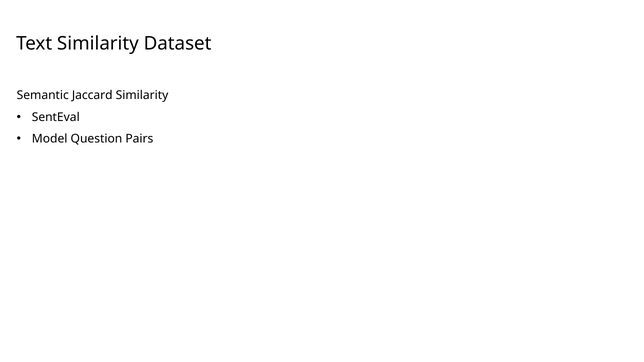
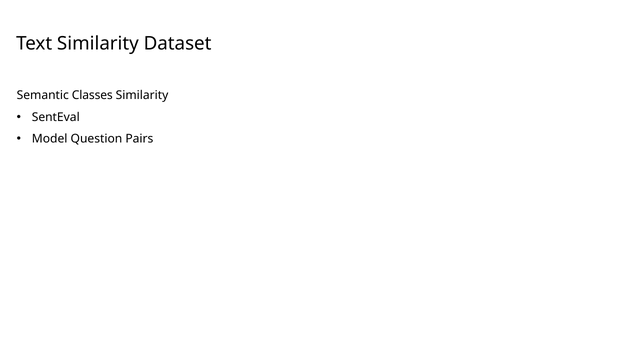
Jaccard: Jaccard -> Classes
